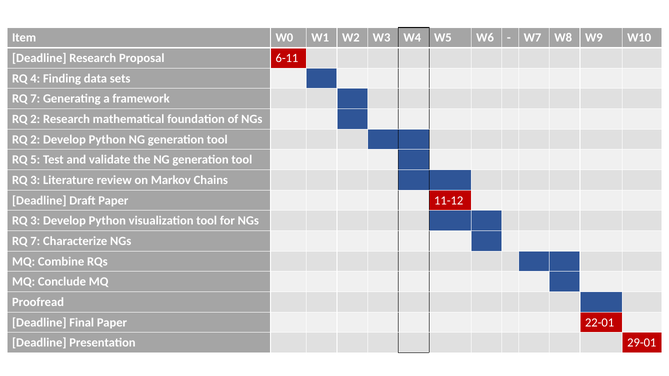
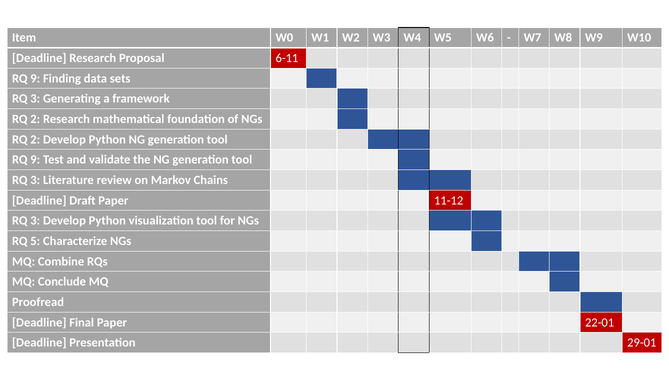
4 at (35, 78): 4 -> 9
7 at (35, 99): 7 -> 3
5 at (35, 160): 5 -> 9
7 at (35, 241): 7 -> 5
